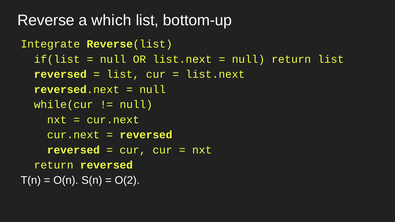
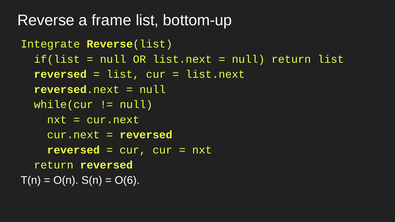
which: which -> frame
O(2: O(2 -> O(6
